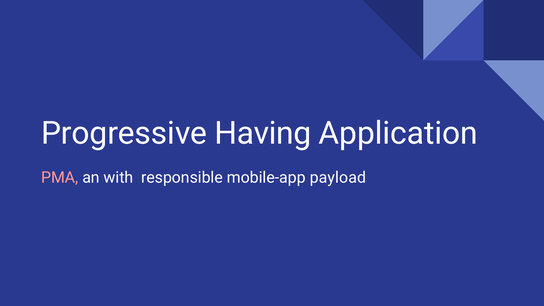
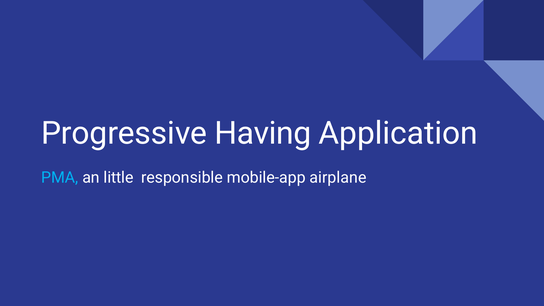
PMA colour: pink -> light blue
with: with -> little
payload: payload -> airplane
